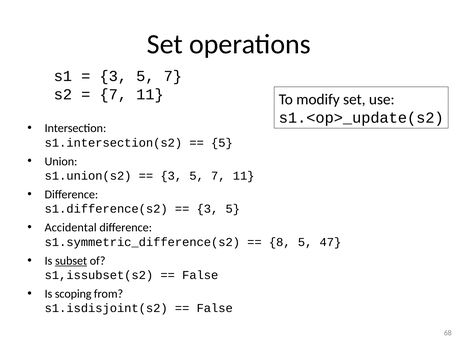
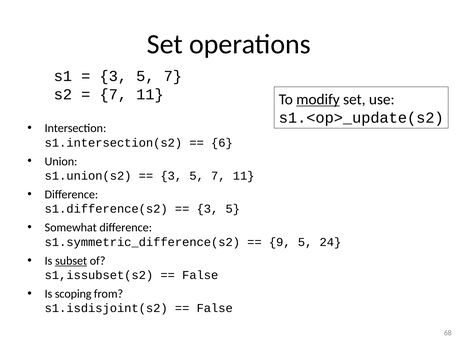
modify underline: none -> present
5 at (222, 143): 5 -> 6
Accidental: Accidental -> Somewhat
8: 8 -> 9
47: 47 -> 24
